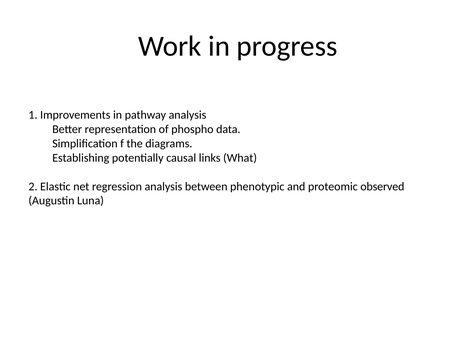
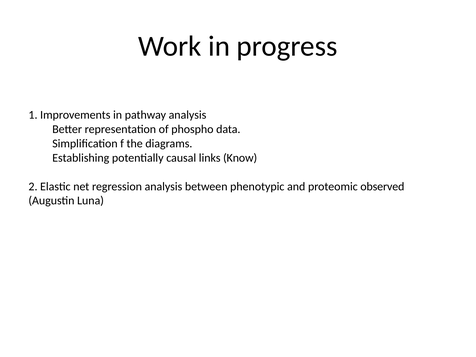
What: What -> Know
